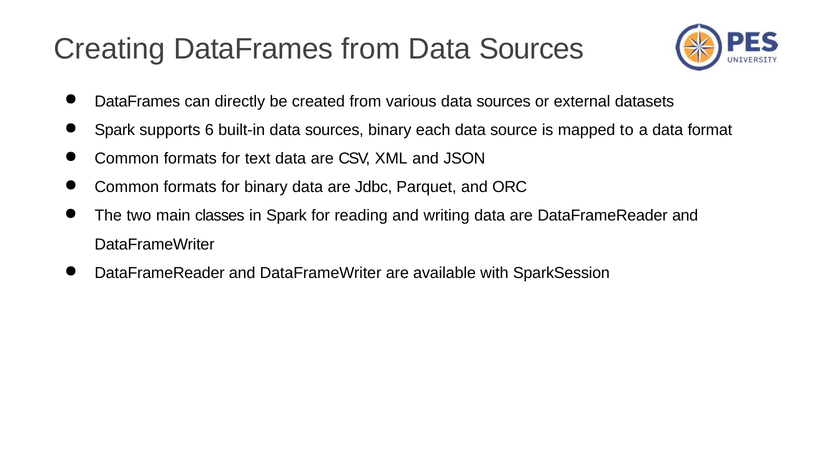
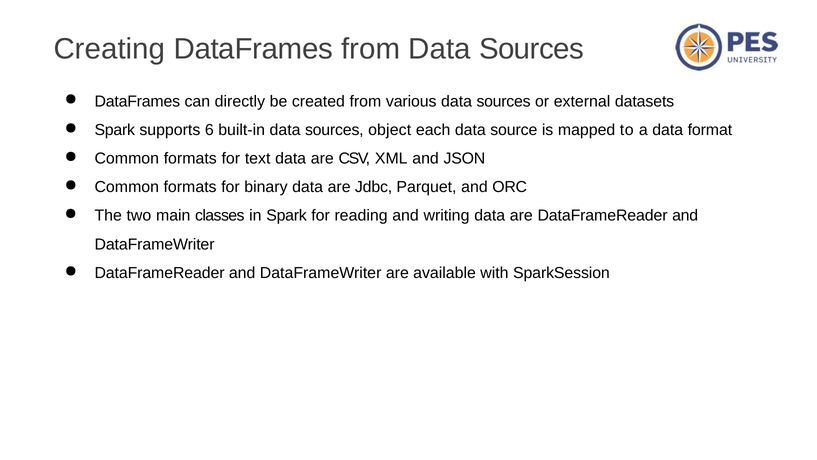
sources binary: binary -> object
